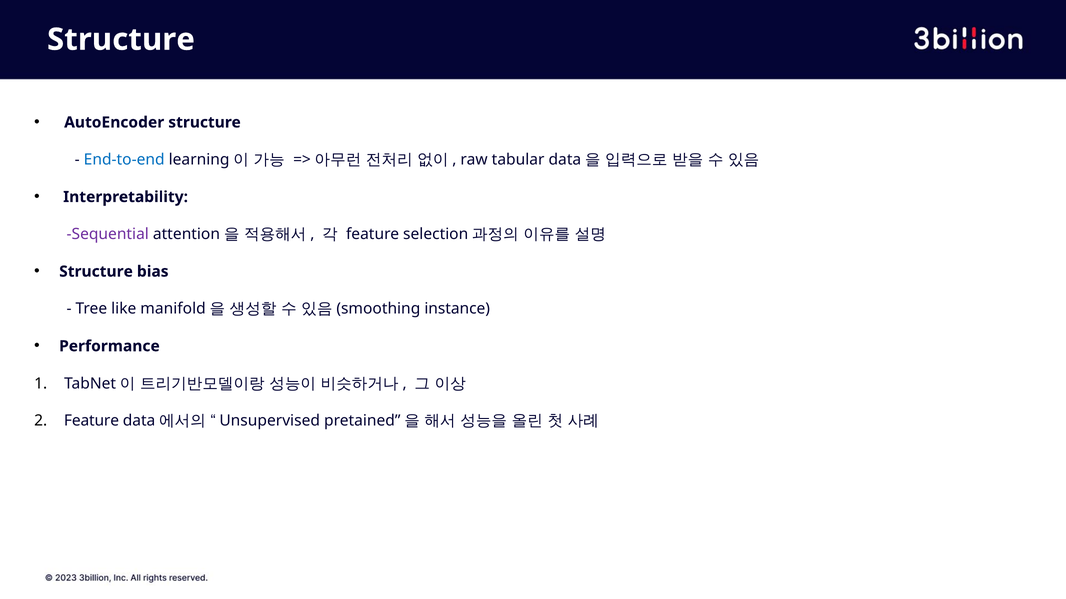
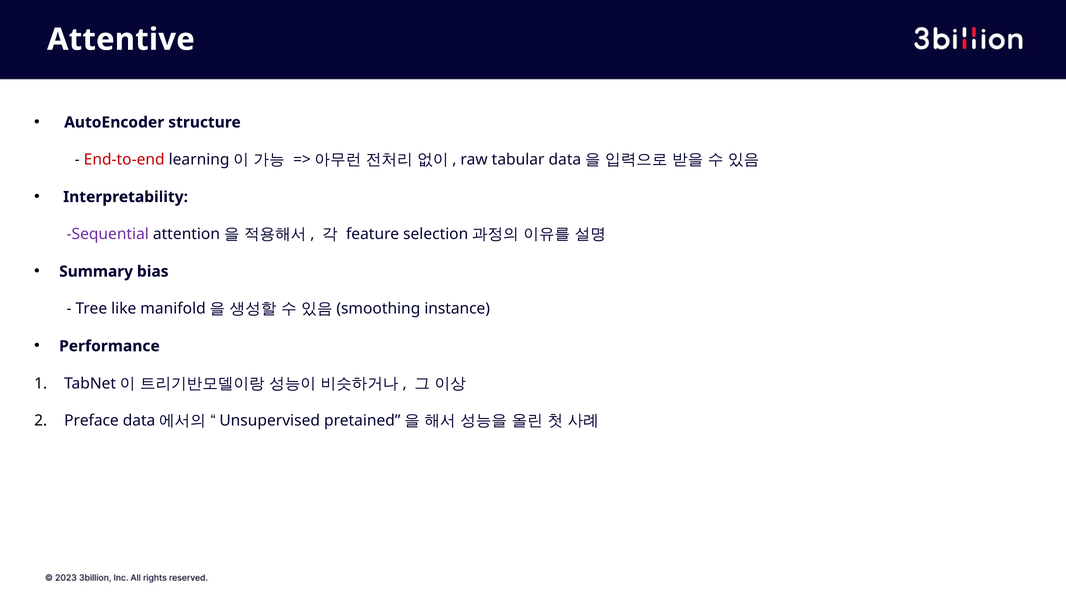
Structure at (121, 40): Structure -> Attentive
End-to-end colour: blue -> red
Structure at (96, 272): Structure -> Summary
Feature at (92, 421): Feature -> Preface
